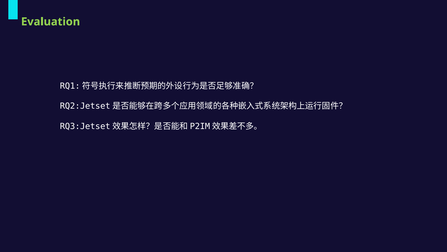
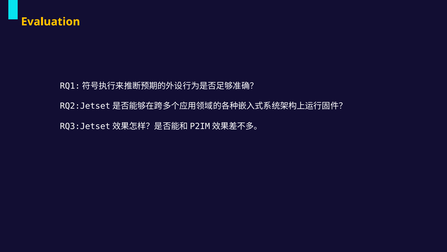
Evaluation colour: light green -> yellow
